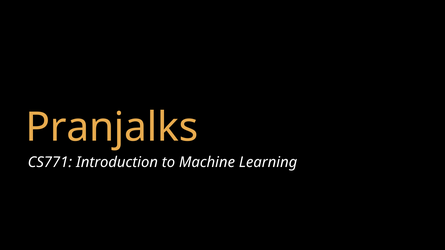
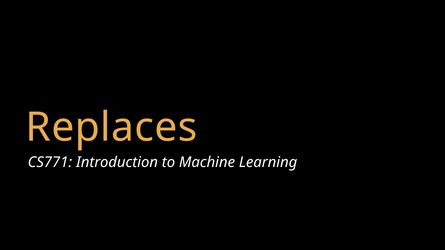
Pranjalks: Pranjalks -> Replaces
